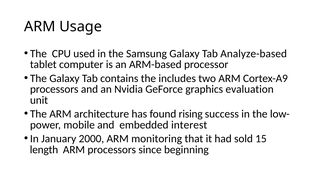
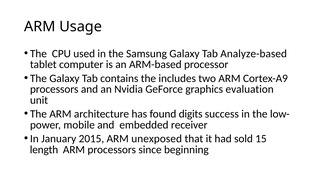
rising: rising -> digits
interest: interest -> receiver
2000: 2000 -> 2015
monitoring: monitoring -> unexposed
